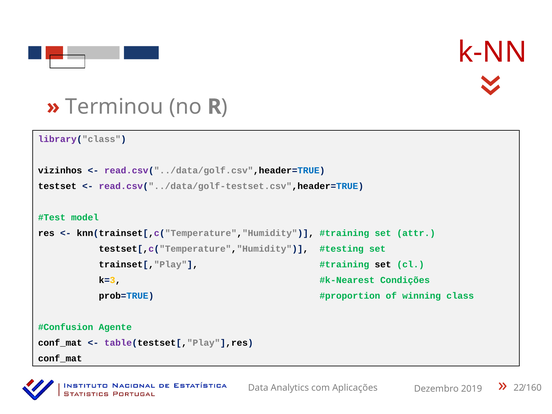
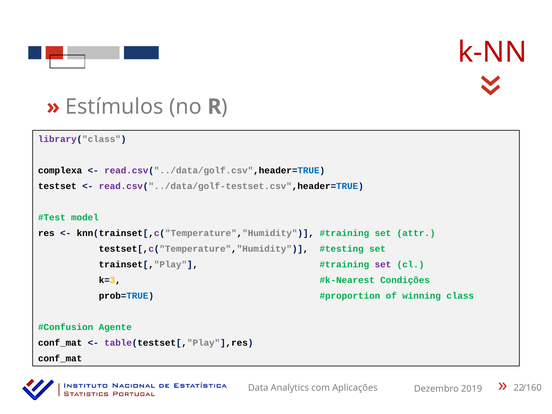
Terminou: Terminou -> Estímulos
vizinhos: vizinhos -> complexa
set at (383, 264) colour: black -> purple
